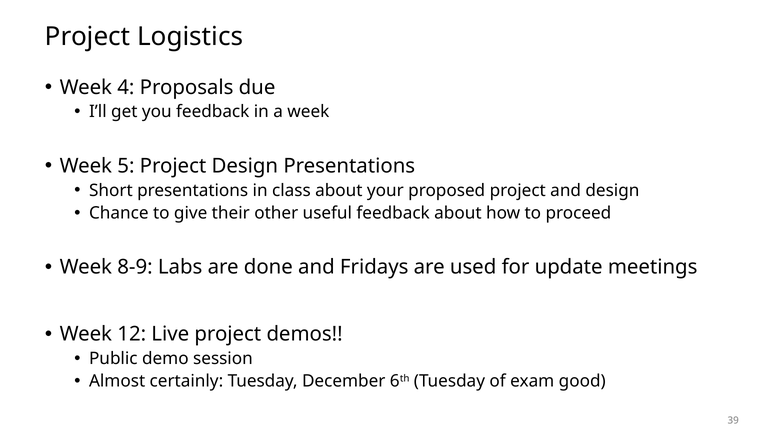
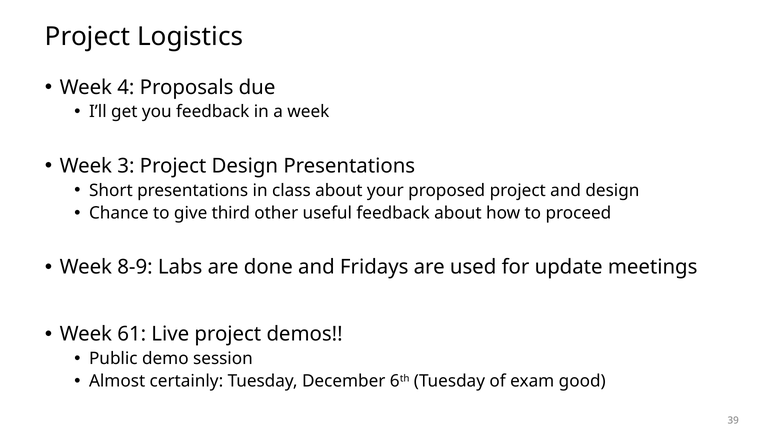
5: 5 -> 3
their: their -> third
12: 12 -> 61
